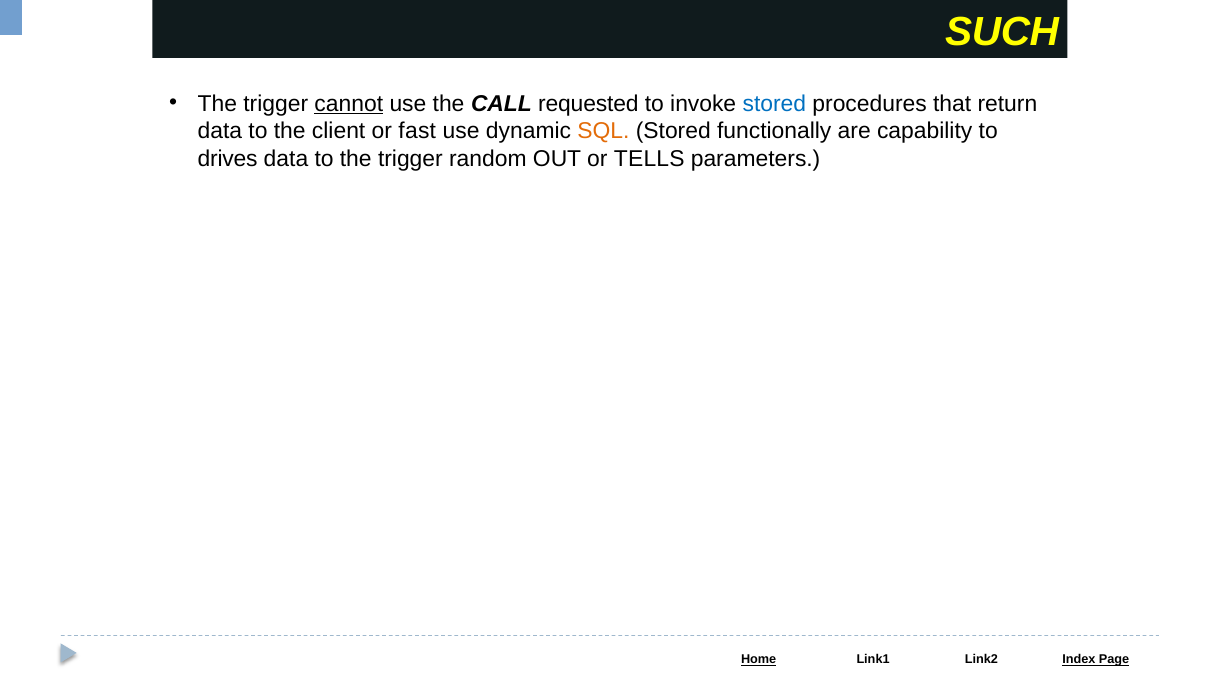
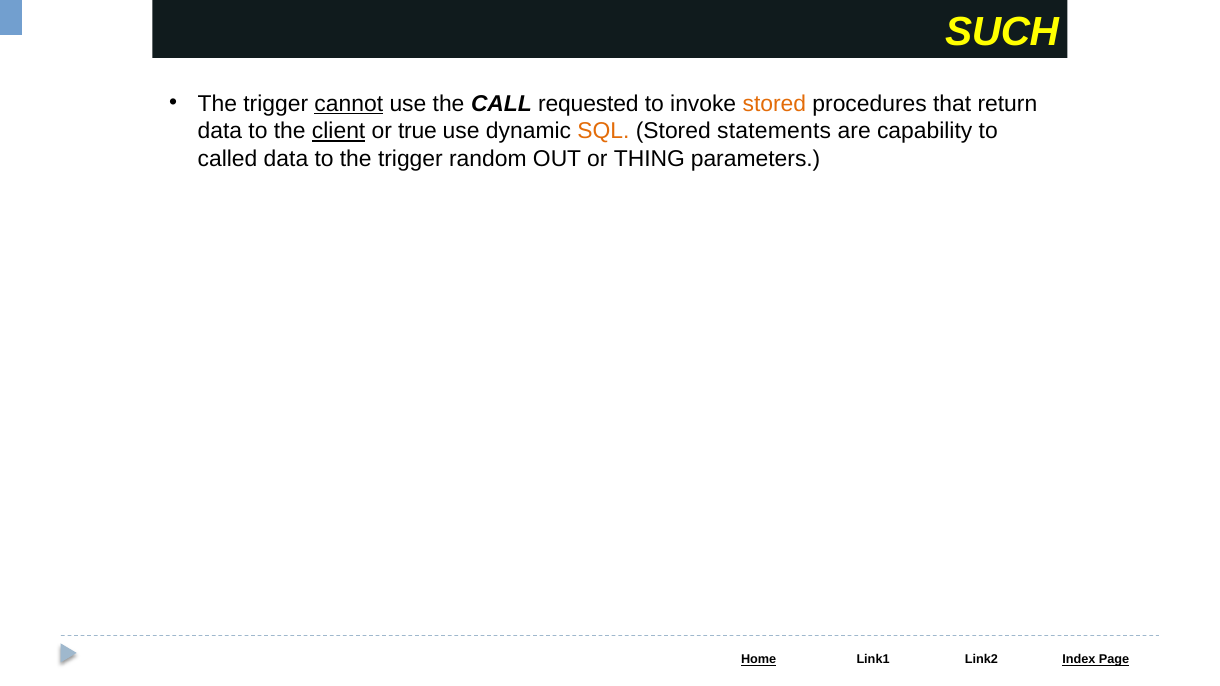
stored at (774, 104) colour: blue -> orange
client underline: none -> present
fast: fast -> true
functionally: functionally -> statements
drives: drives -> called
TELLS: TELLS -> THING
